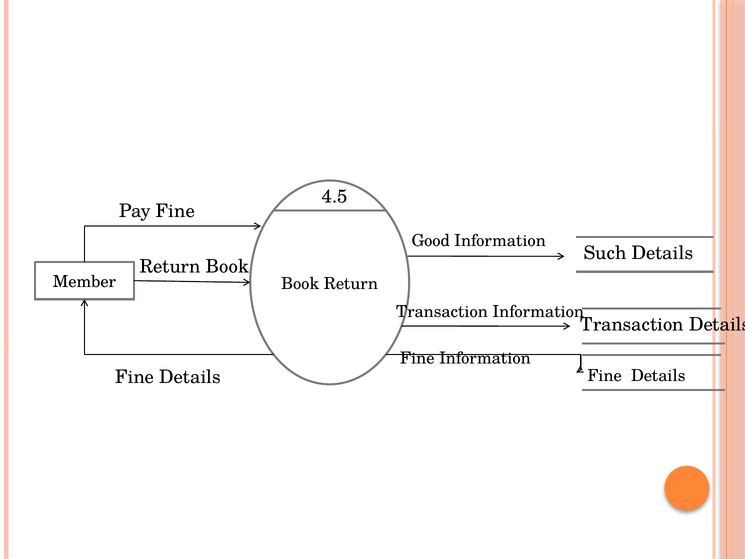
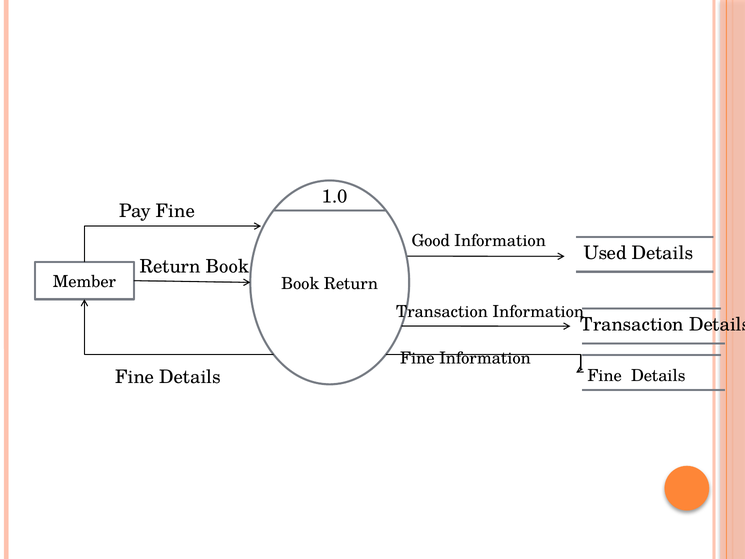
4.5: 4.5 -> 1.0
Such: Such -> Used
